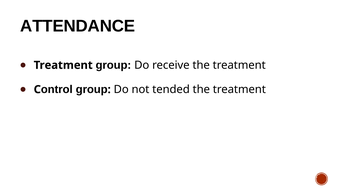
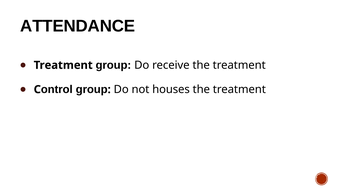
tended: tended -> houses
